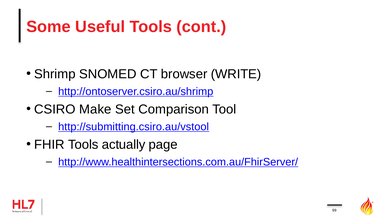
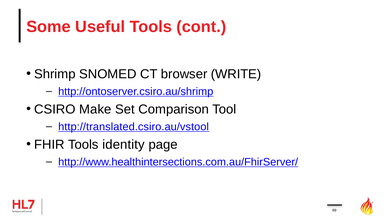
http://submitting.csiro.au/vstool: http://submitting.csiro.au/vstool -> http://translated.csiro.au/vstool
actually: actually -> identity
